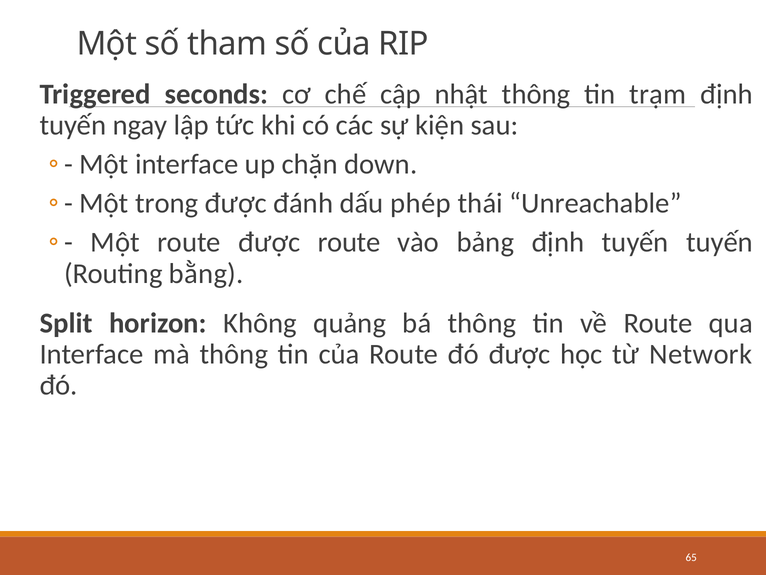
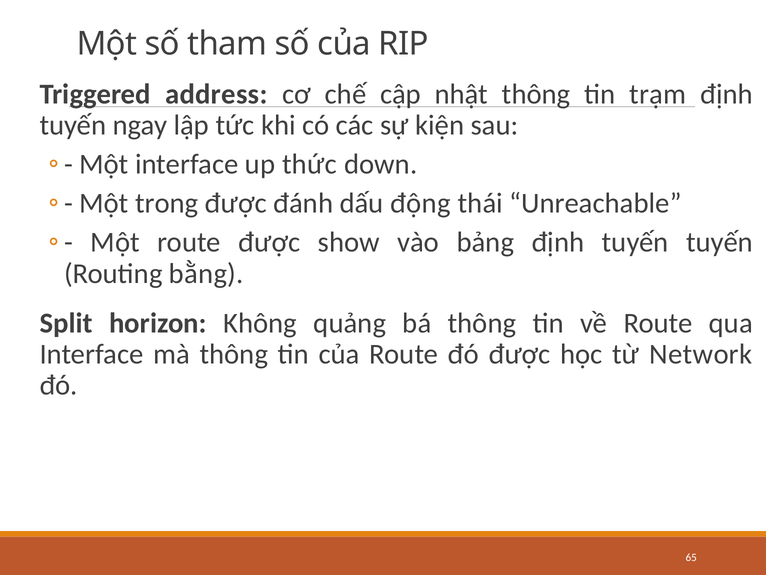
seconds: seconds -> address
chặn: chặn -> thức
phép: phép -> động
được route: route -> show
